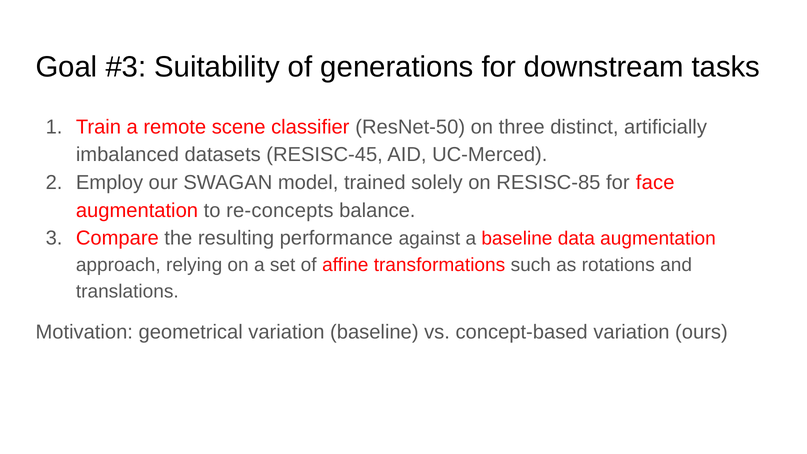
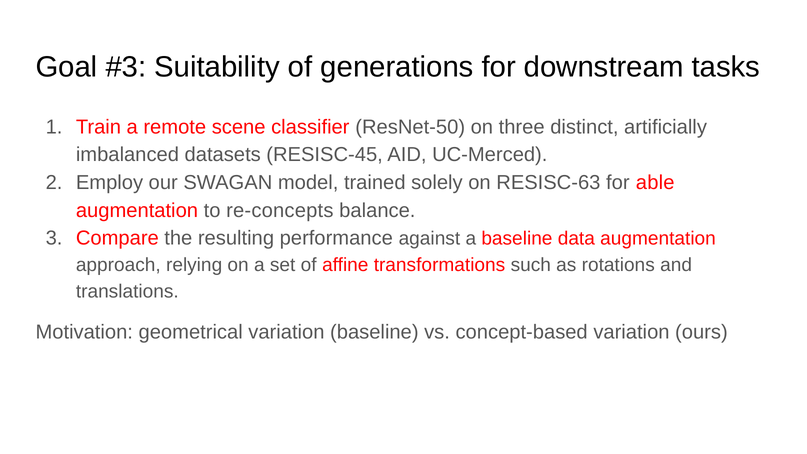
RESISC-85: RESISC-85 -> RESISC-63
face: face -> able
